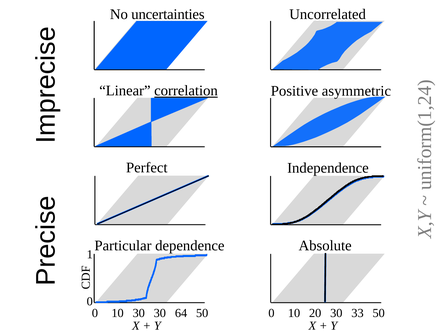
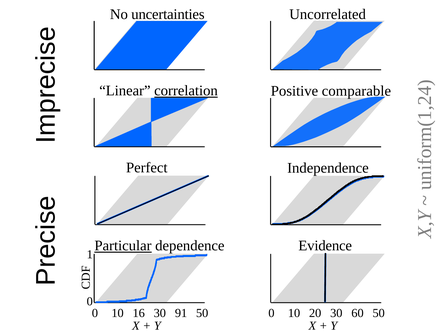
asymmetric: asymmetric -> comparable
Particular underline: none -> present
Absolute: Absolute -> Evidence
10 30: 30 -> 16
64: 64 -> 91
33: 33 -> 60
